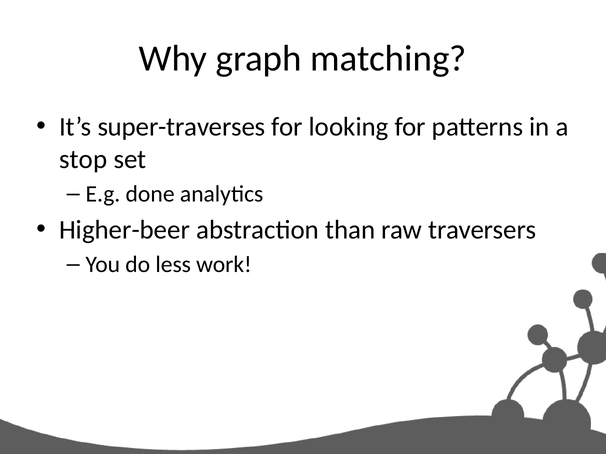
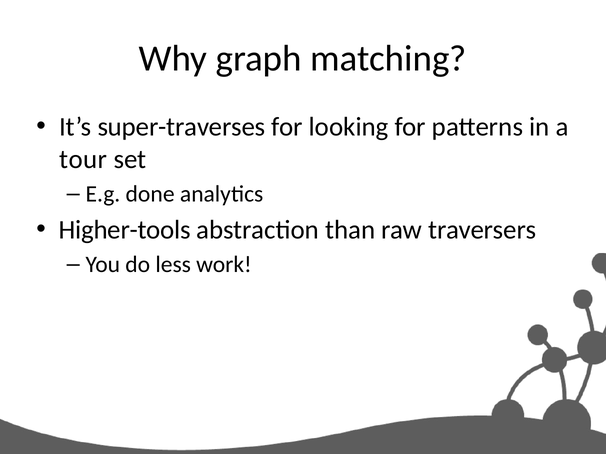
stop: stop -> tour
Higher-beer: Higher-beer -> Higher-tools
